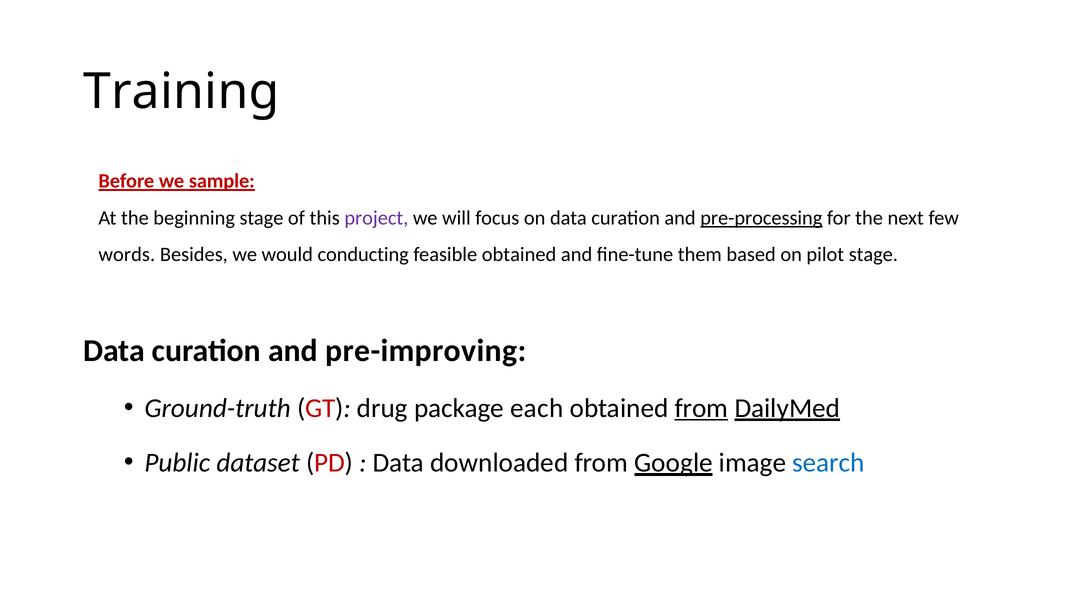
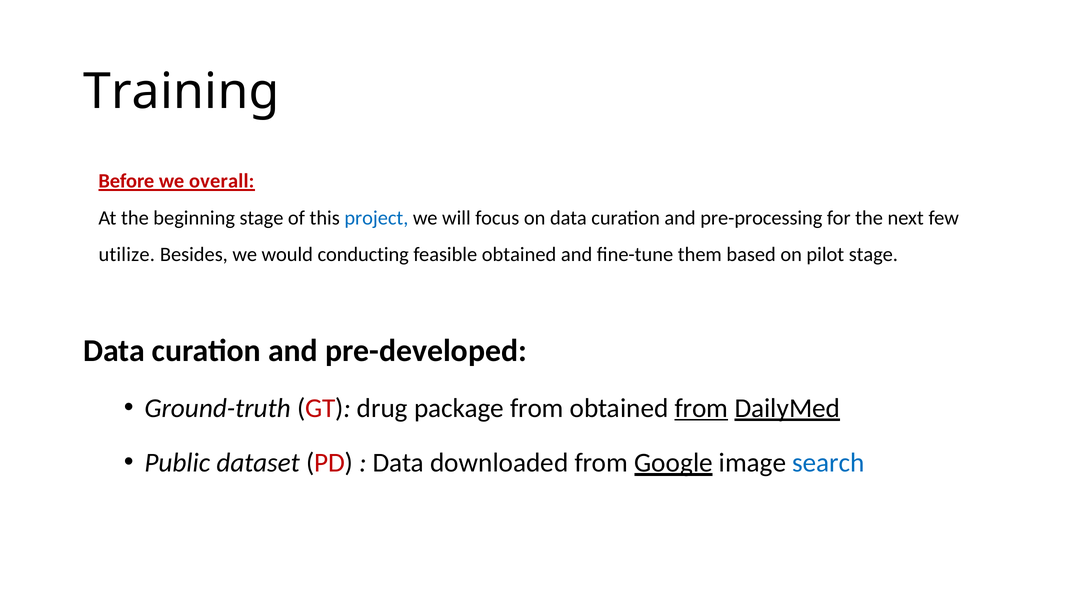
sample: sample -> overall
project colour: purple -> blue
pre-processing underline: present -> none
words: words -> utilize
pre-improving: pre-improving -> pre-developed
package each: each -> from
